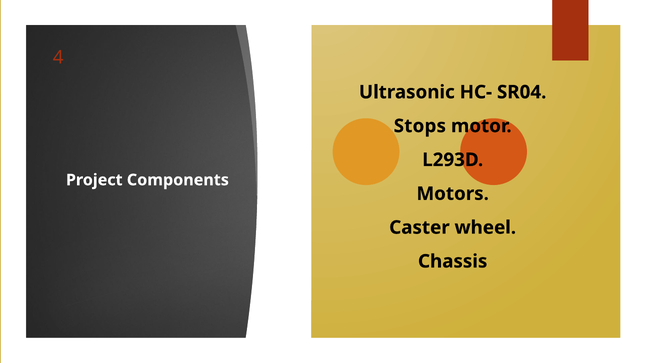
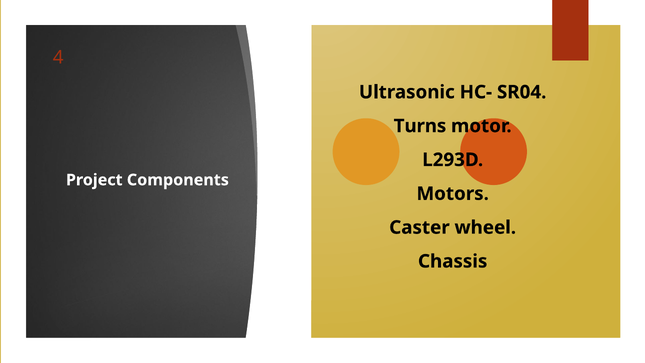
Stops: Stops -> Turns
